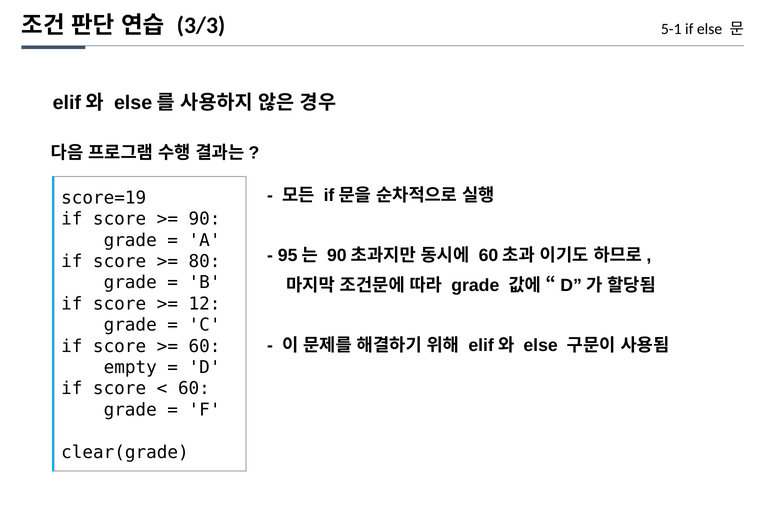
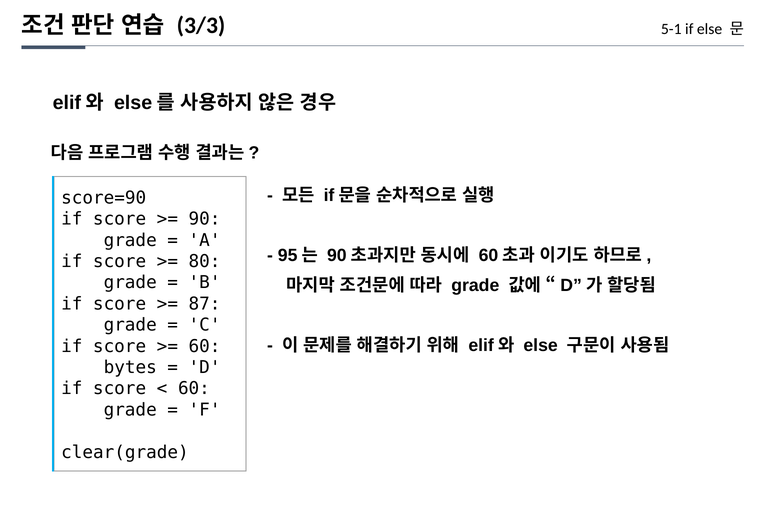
score=19: score=19 -> score=90
12: 12 -> 87
empty: empty -> bytes
